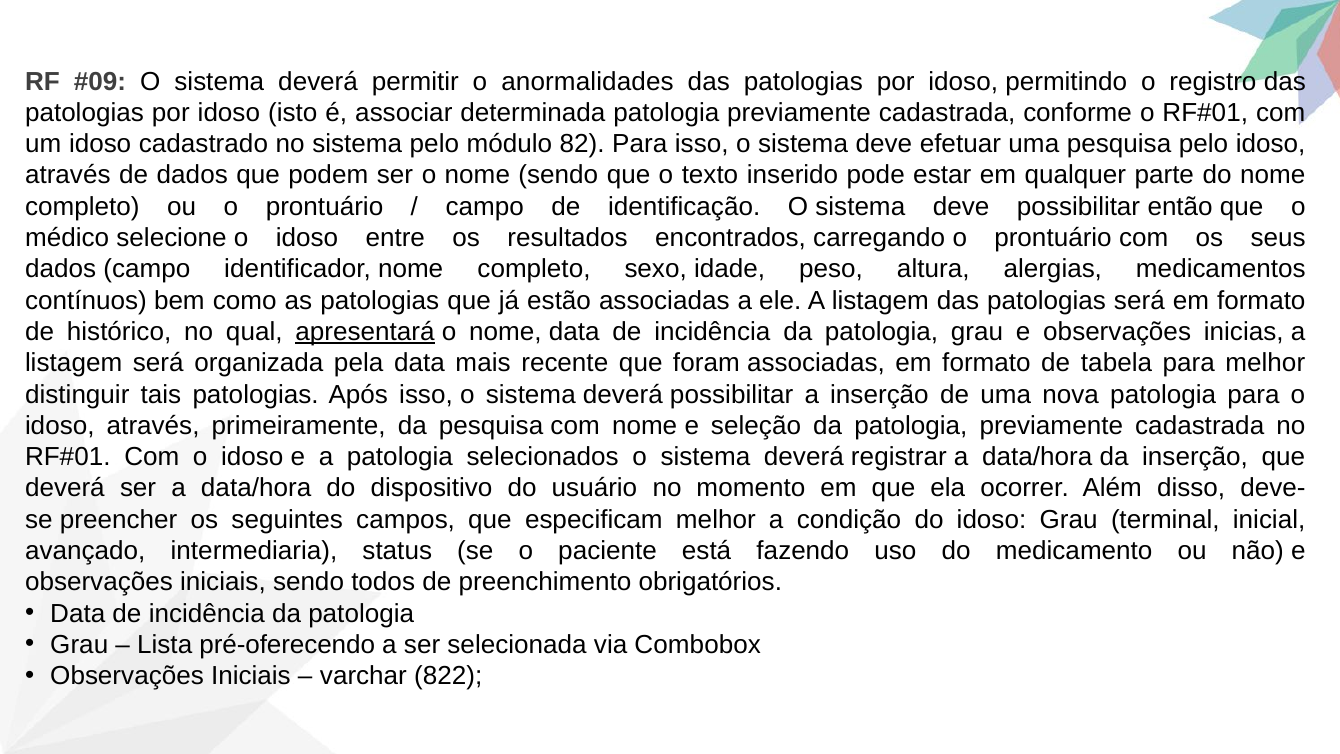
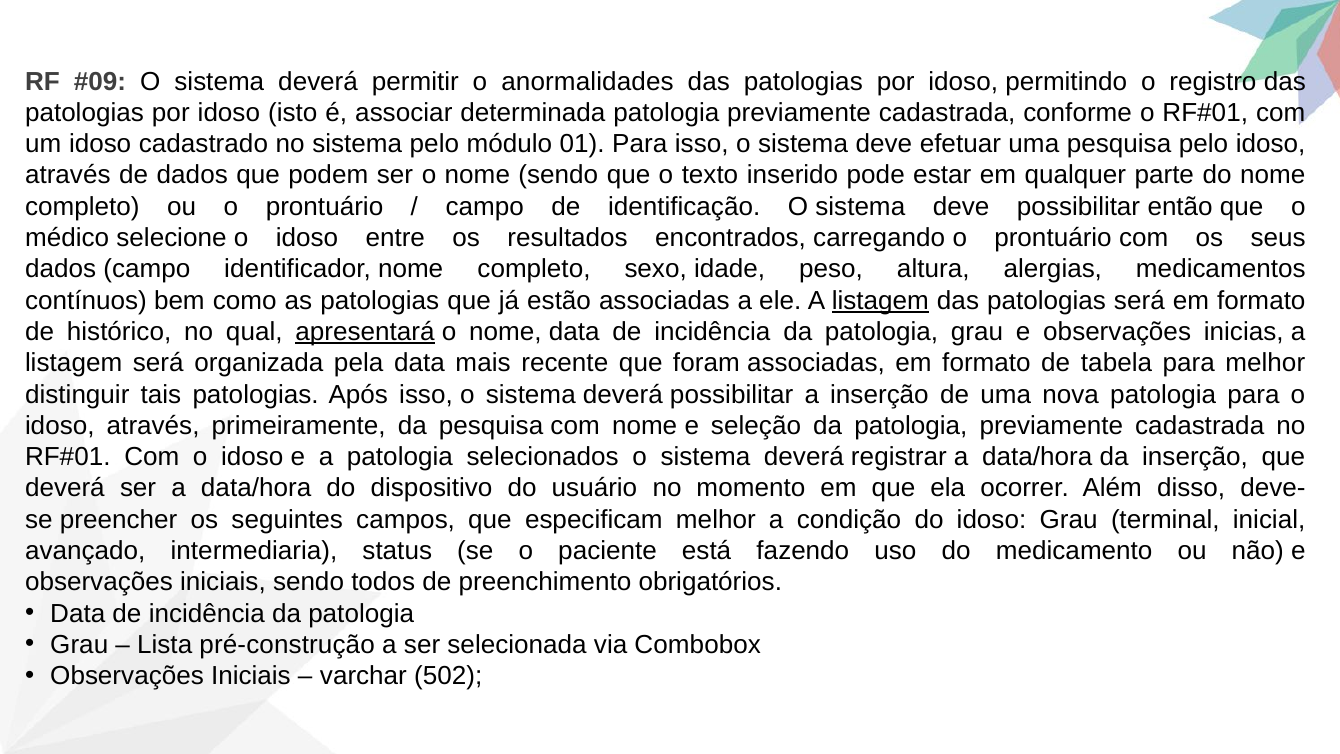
82: 82 -> 01
listagem at (880, 300) underline: none -> present
pré-oferecendo: pré-oferecendo -> pré-construção
822: 822 -> 502
